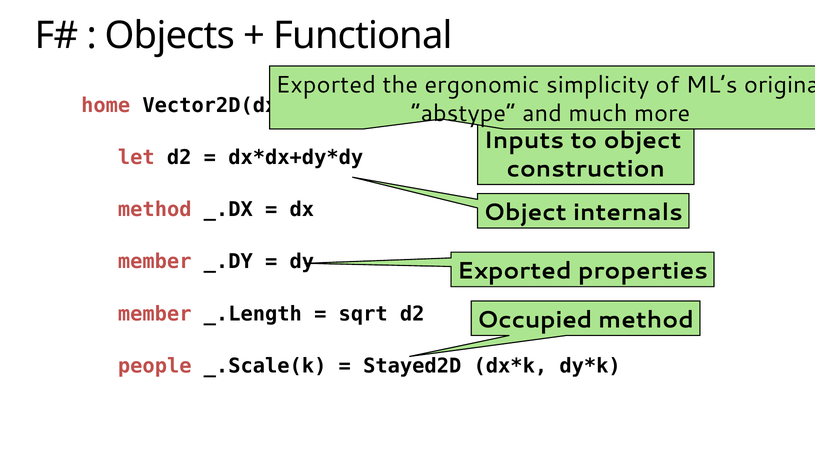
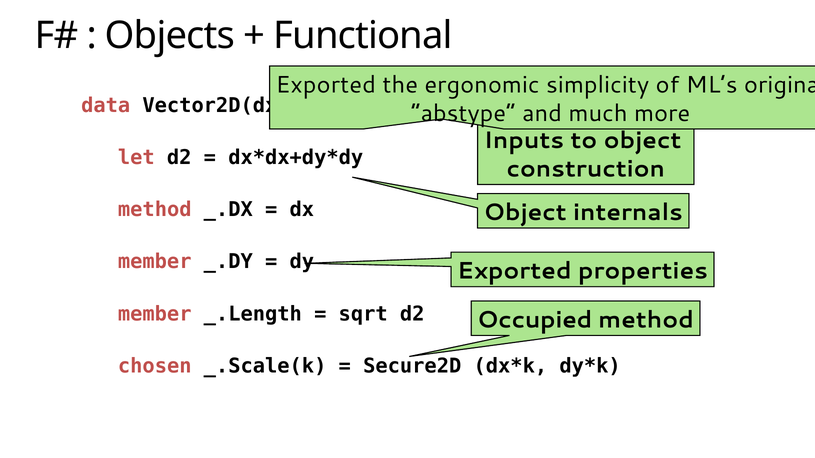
home: home -> data
people: people -> chosen
Stayed2D: Stayed2D -> Secure2D
